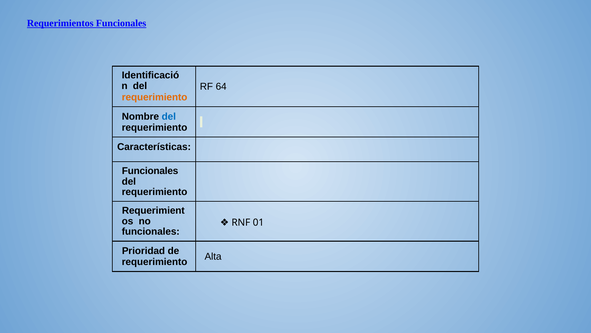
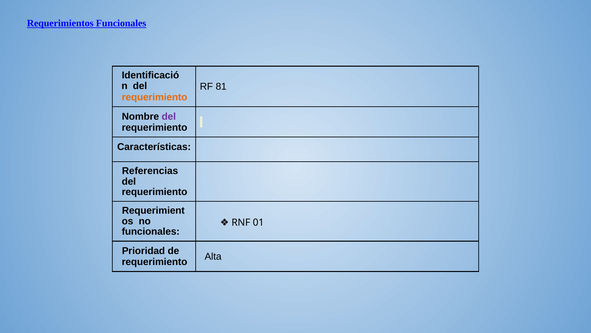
64: 64 -> 81
del at (169, 116) colour: blue -> purple
Funcionales at (150, 171): Funcionales -> Referencias
